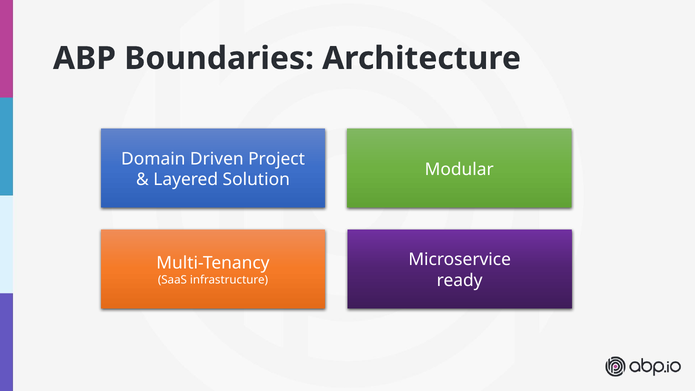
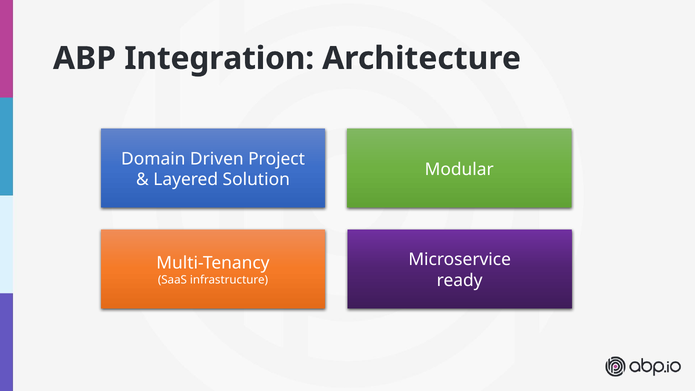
Boundaries: Boundaries -> Integration
